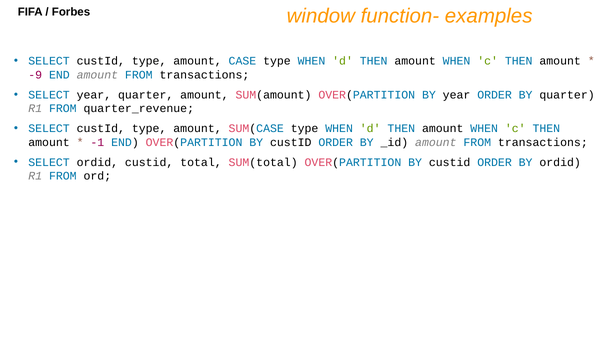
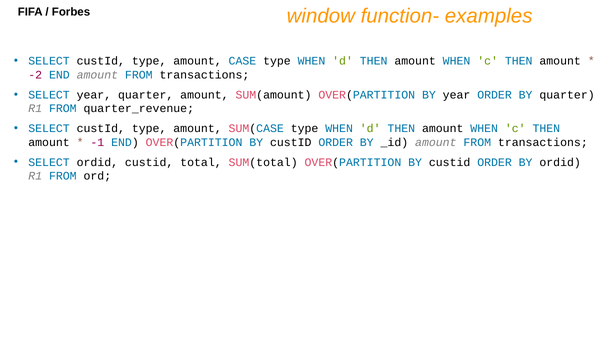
-9: -9 -> -2
